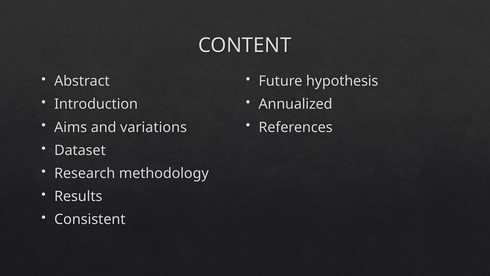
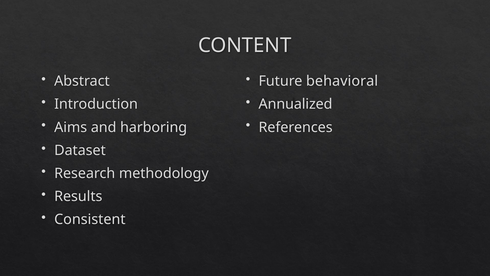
hypothesis: hypothesis -> behavioral
variations: variations -> harboring
